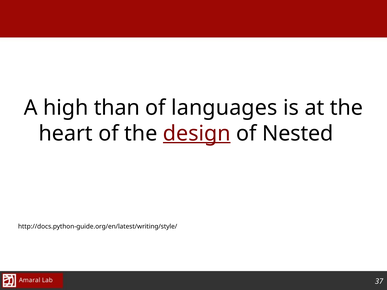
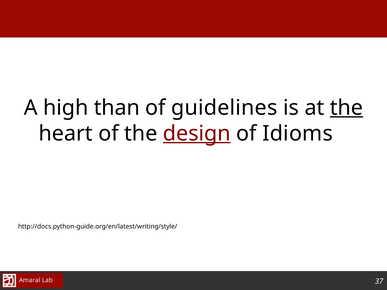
languages: languages -> guidelines
the at (346, 108) underline: none -> present
Nested: Nested -> Idioms
